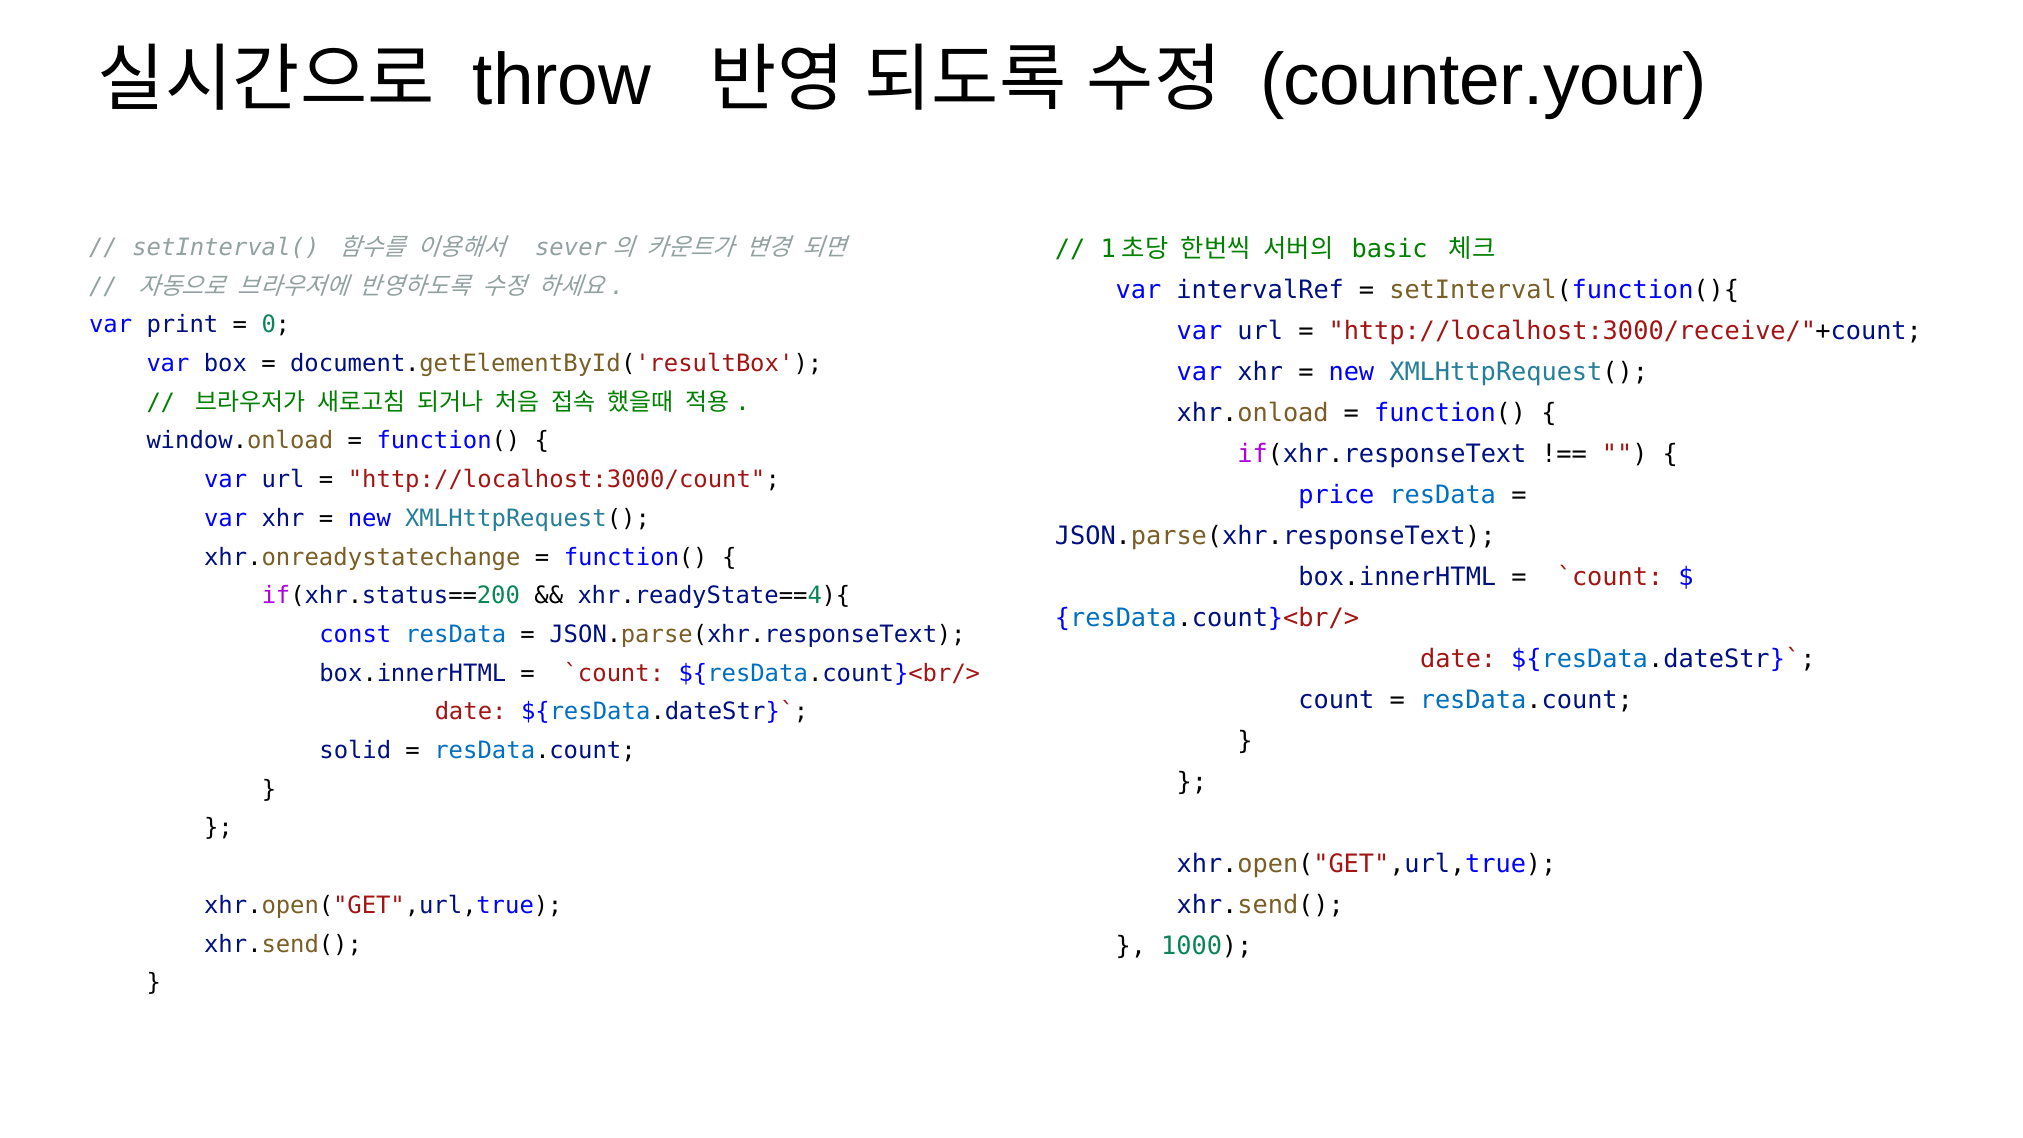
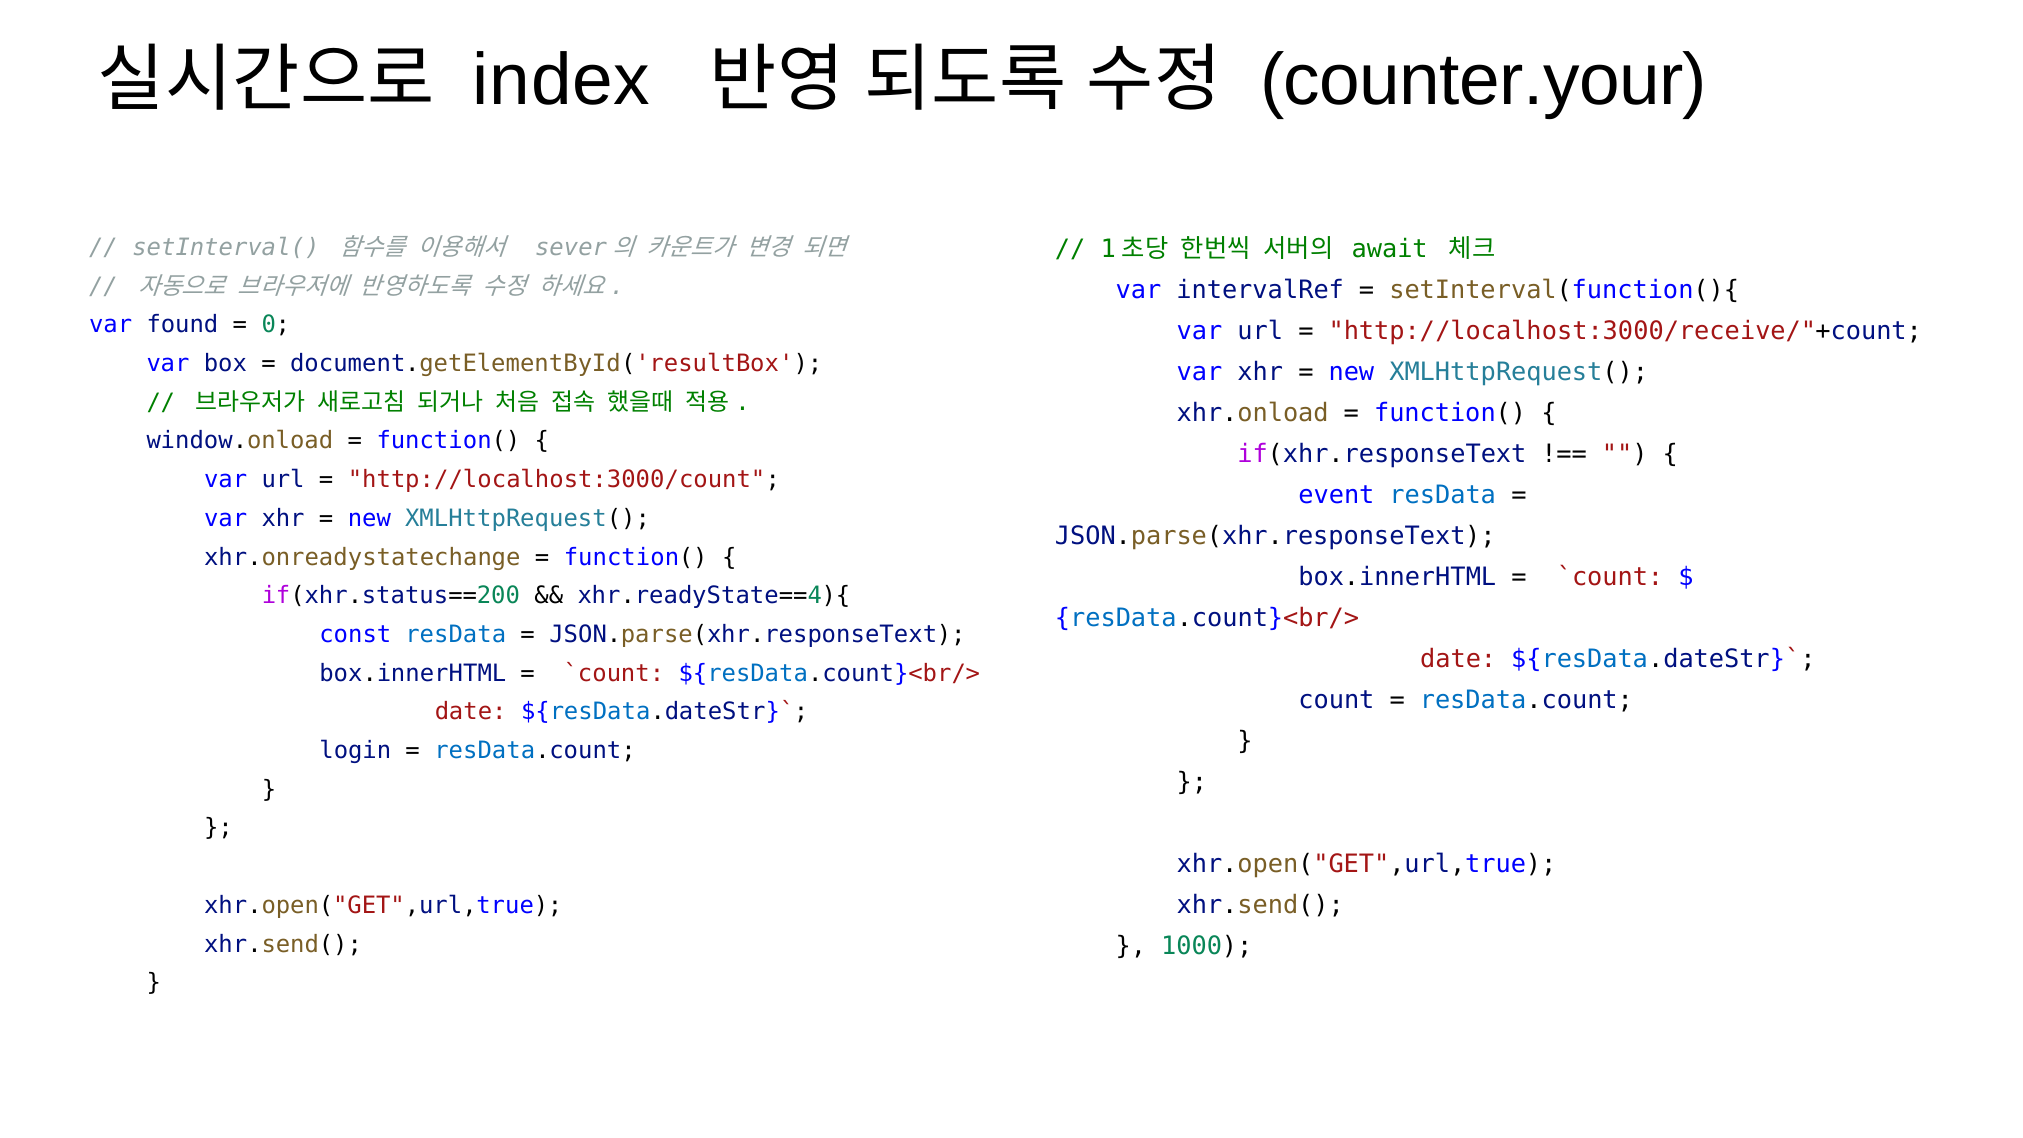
throw: throw -> index
basic: basic -> await
print: print -> found
price: price -> event
solid: solid -> login
